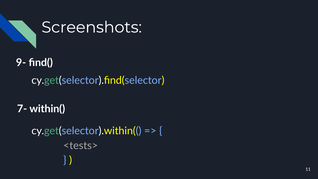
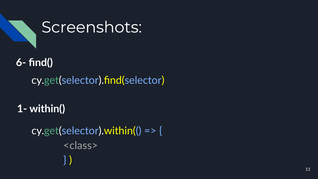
9-: 9- -> 6-
7-: 7- -> 1-
<tests>: <tests> -> <class>
